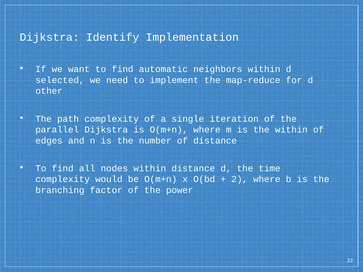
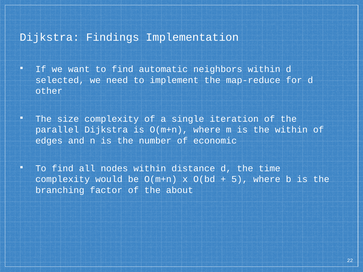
Identify: Identify -> Findings
path: path -> size
of distance: distance -> economic
2: 2 -> 5
power: power -> about
